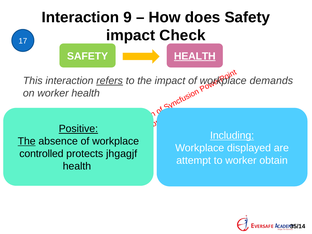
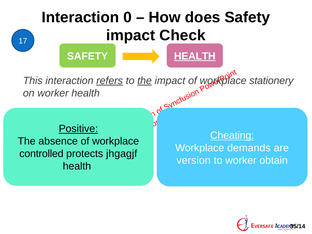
9: 9 -> 0
the at (145, 81) underline: none -> present
demands: demands -> stationery
Including: Including -> Cheating
The at (27, 141) underline: present -> none
displayed: displayed -> demands
attempt: attempt -> version
